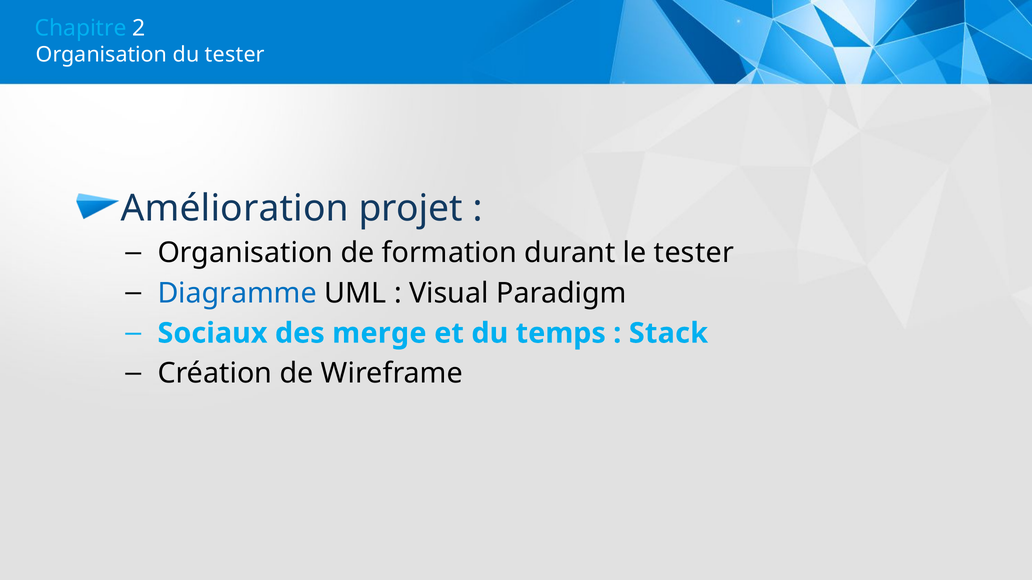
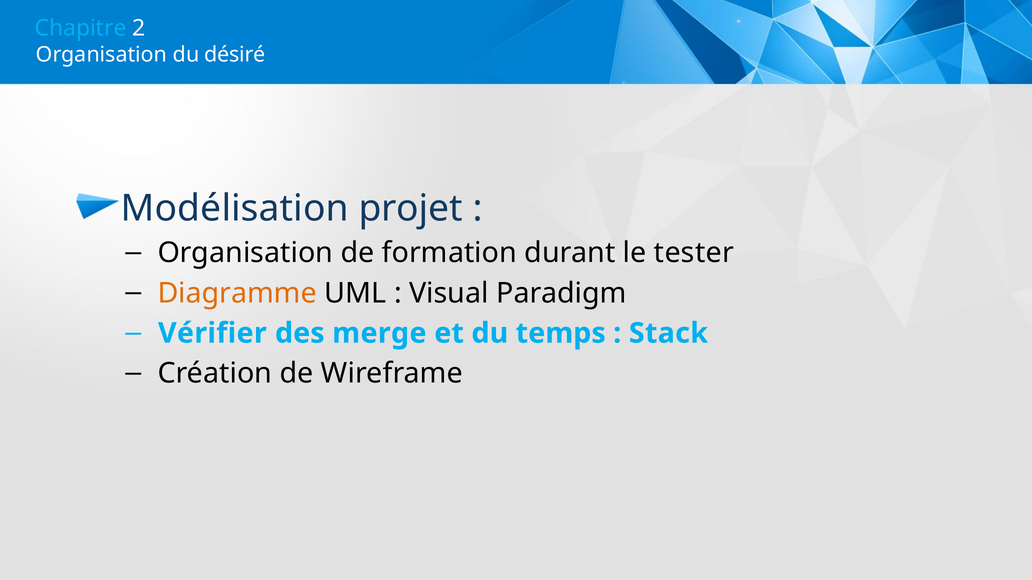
du tester: tester -> désiré
Amélioration: Amélioration -> Modélisation
Diagramme colour: blue -> orange
Sociaux: Sociaux -> Vérifier
